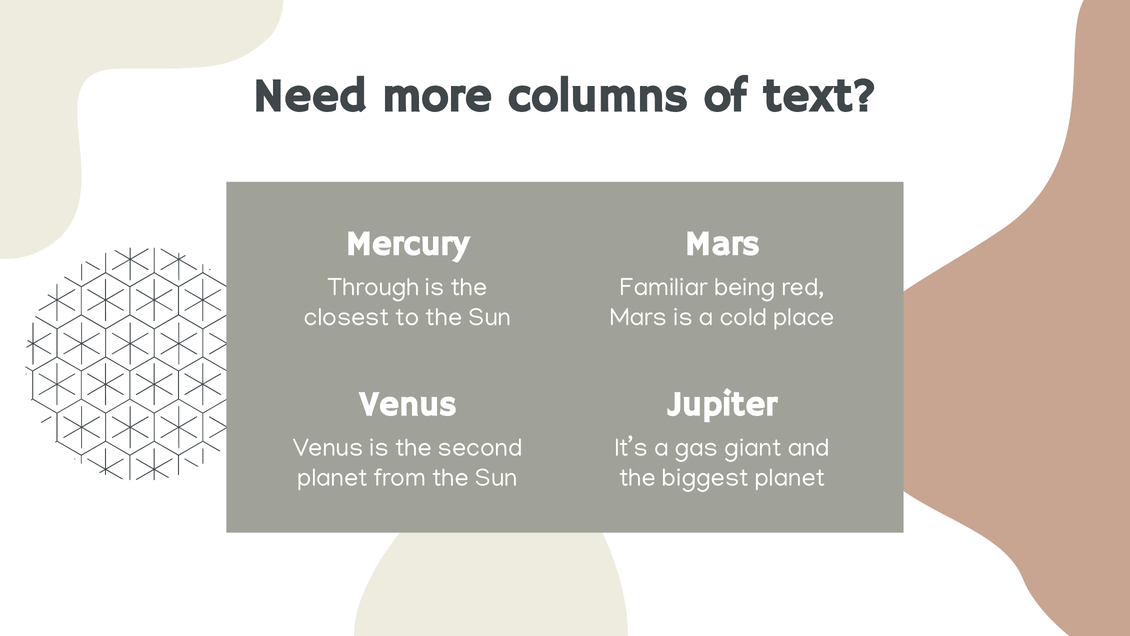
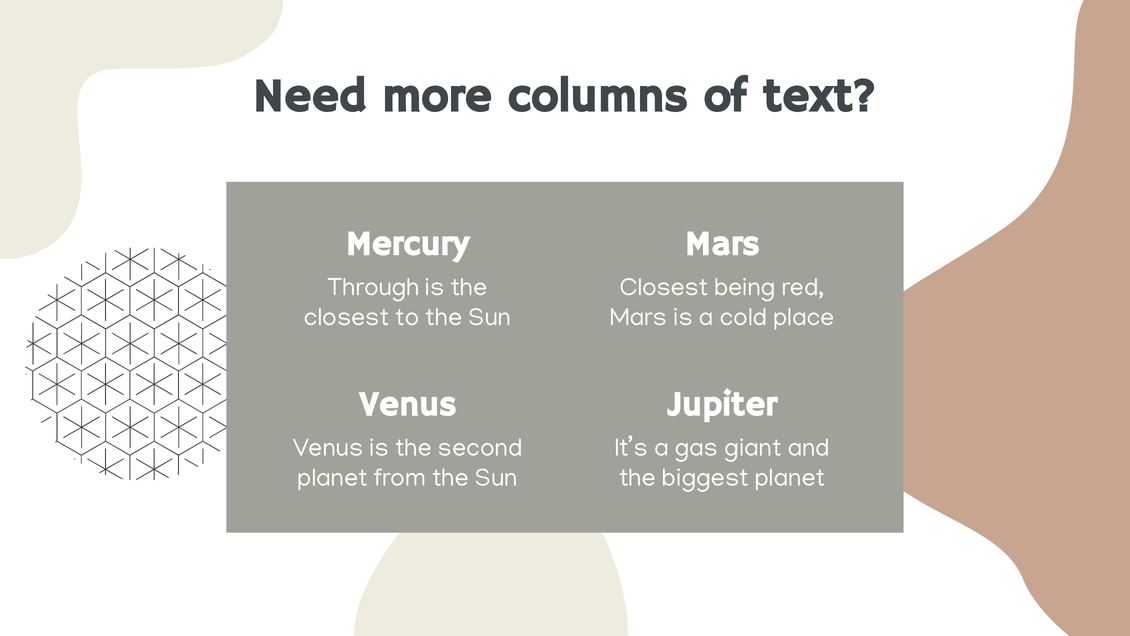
Familiar at (664, 287): Familiar -> Closest
